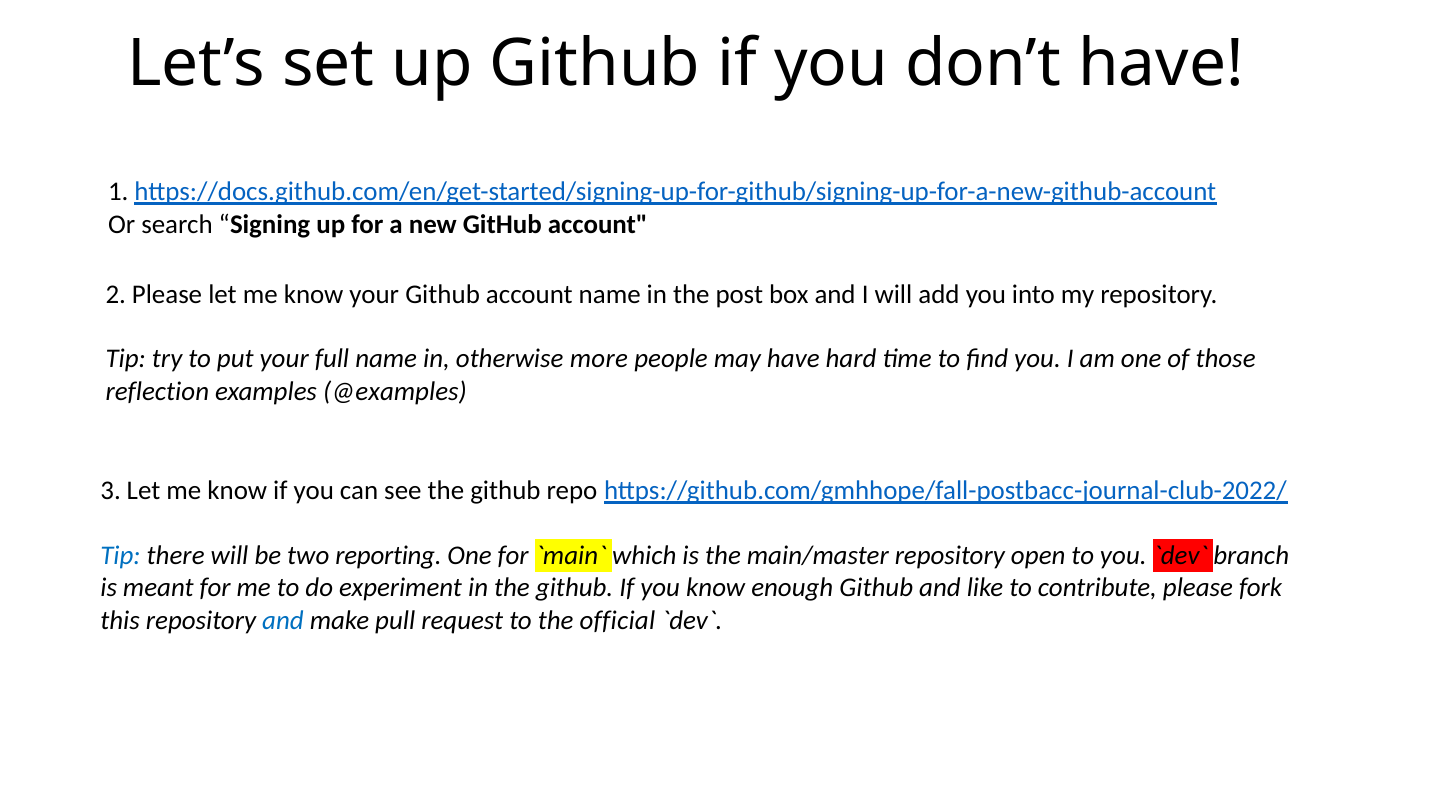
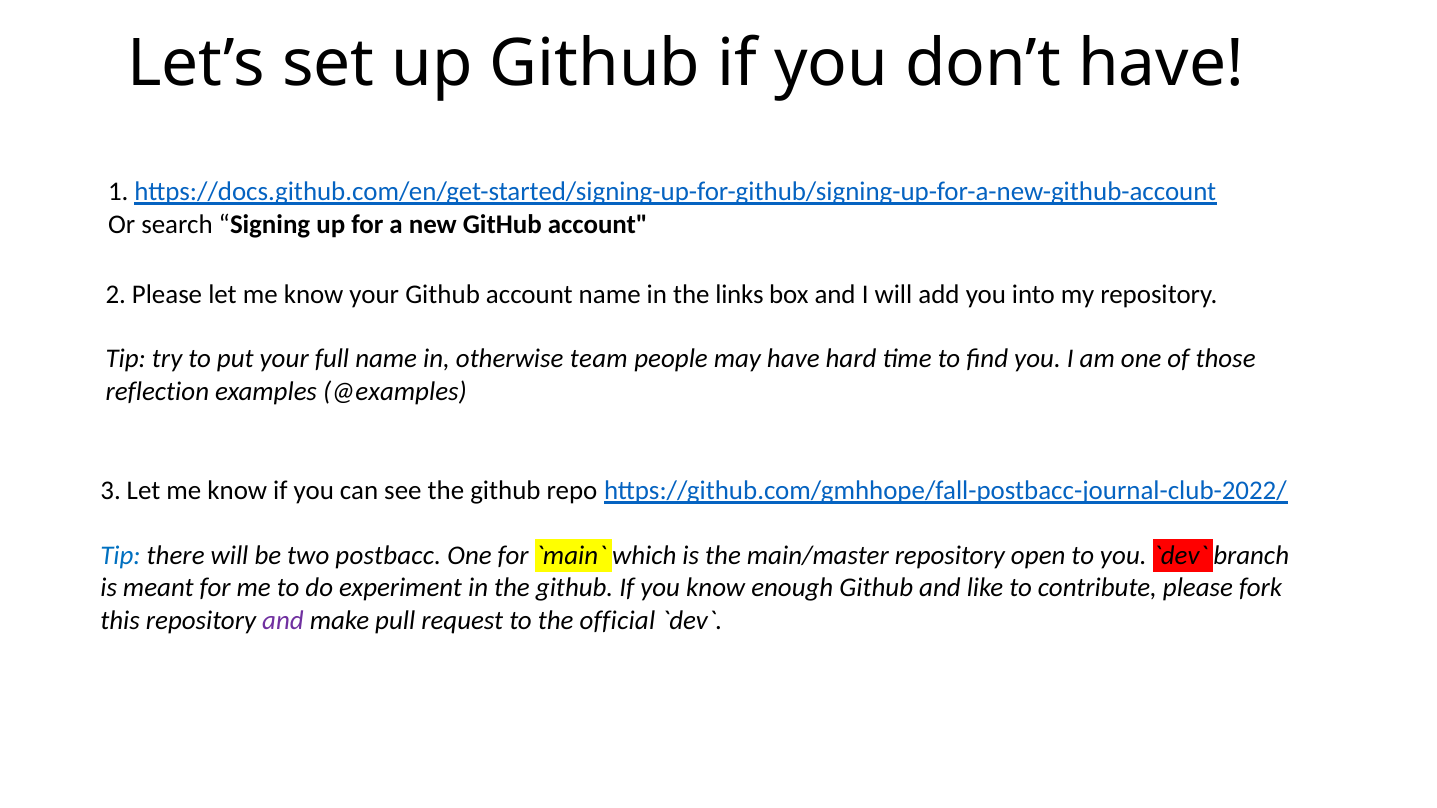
post: post -> links
more: more -> team
reporting: reporting -> postbacc
and at (283, 621) colour: blue -> purple
